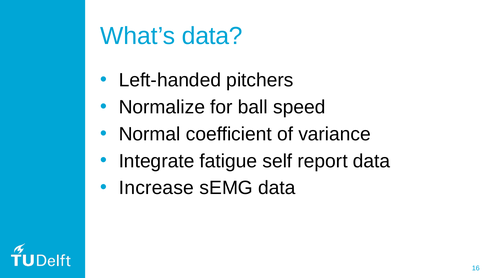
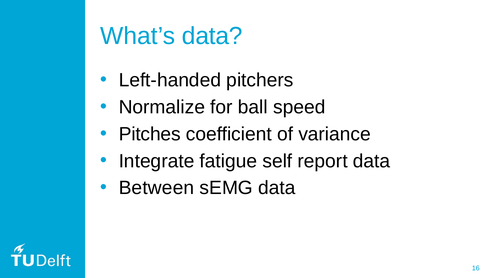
Normal: Normal -> Pitches
Increase: Increase -> Between
